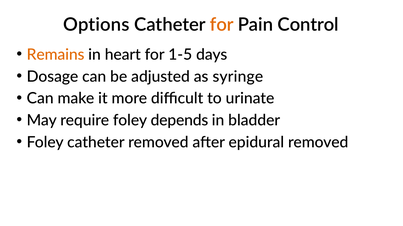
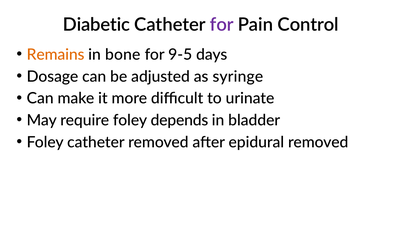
Options: Options -> Diabetic
for at (222, 25) colour: orange -> purple
heart: heart -> bone
1-5: 1-5 -> 9-5
